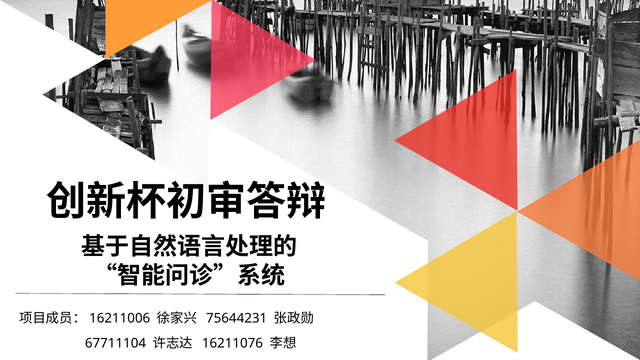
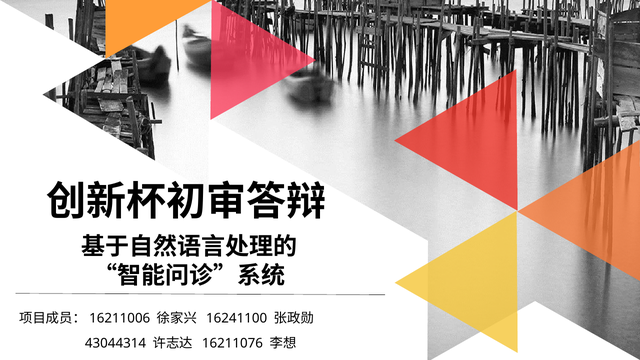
75644231: 75644231 -> 16241100
67711104: 67711104 -> 43044314
